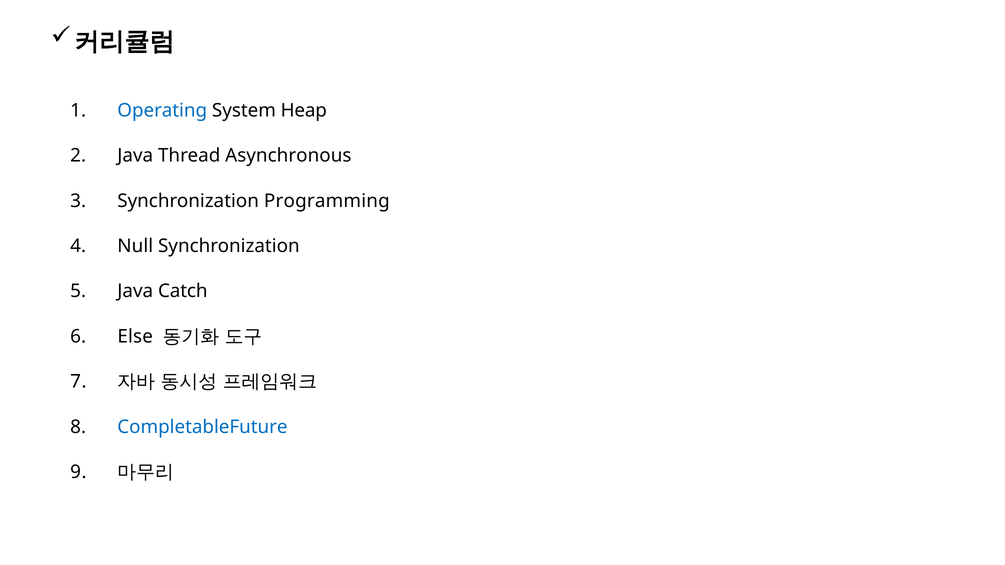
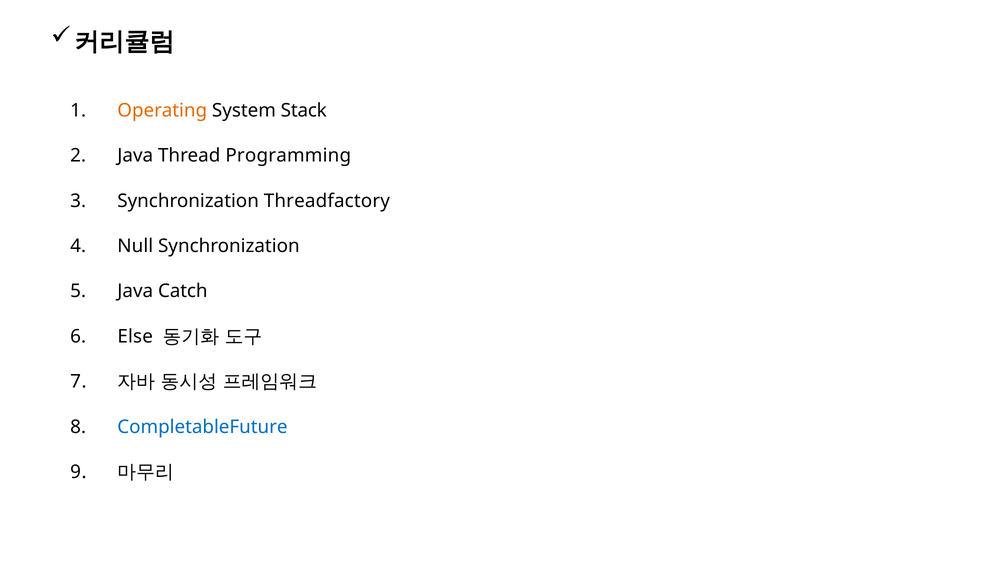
Operating colour: blue -> orange
Heap: Heap -> Stack
Asynchronous: Asynchronous -> Programming
Programming: Programming -> Threadfactory
